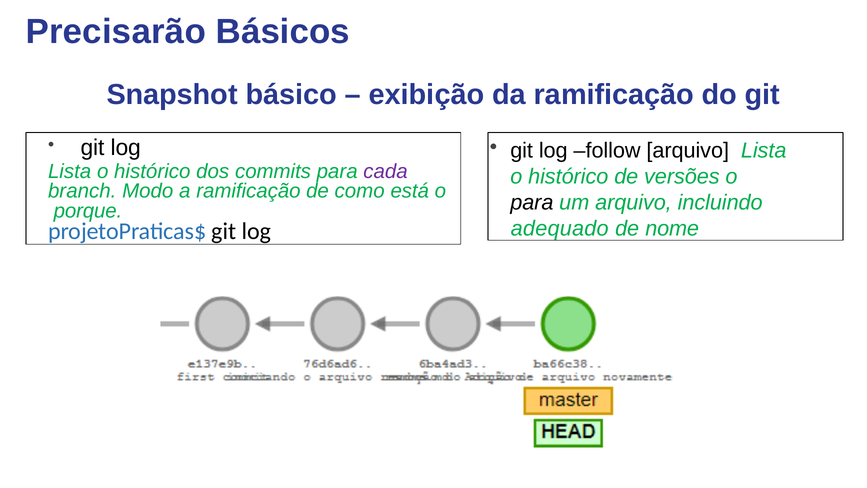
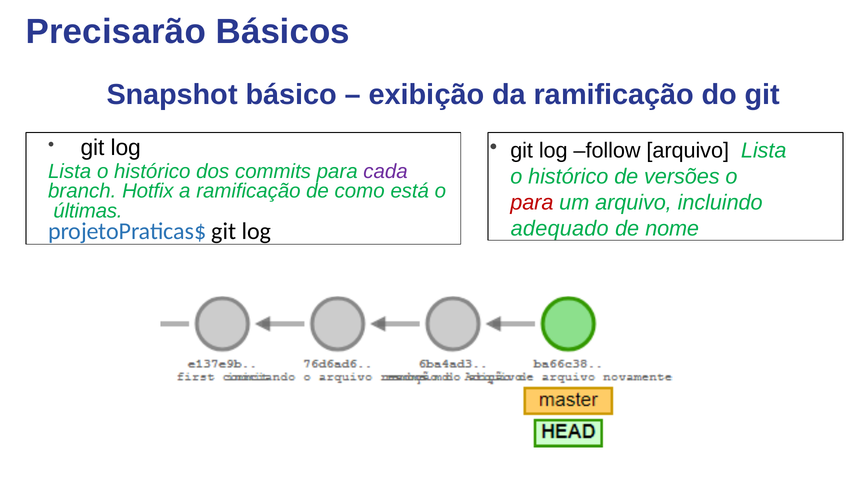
Modo: Modo -> Hotfix
para at (532, 203) colour: black -> red
porque: porque -> últimas
